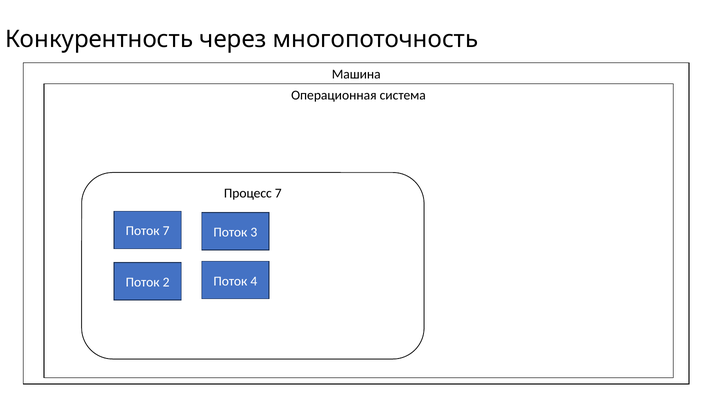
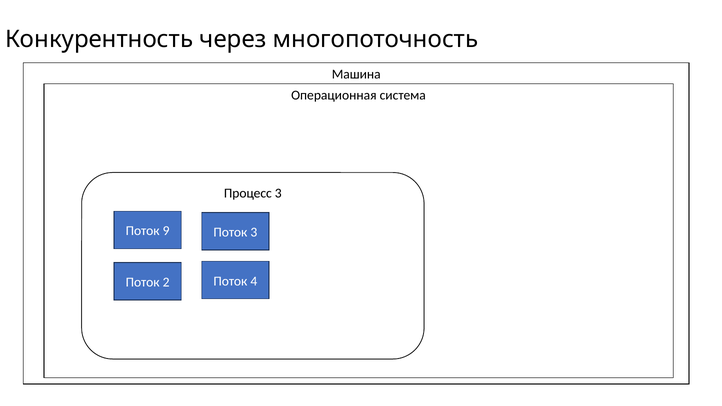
Процесс 7: 7 -> 3
Поток 7: 7 -> 9
